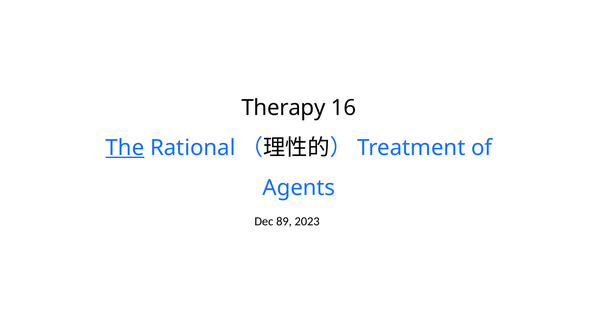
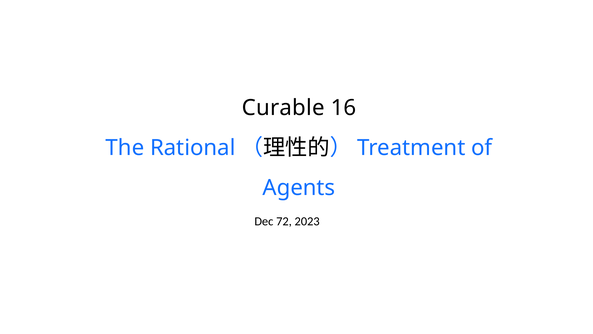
Therapy: Therapy -> Curable
The underline: present -> none
89: 89 -> 72
